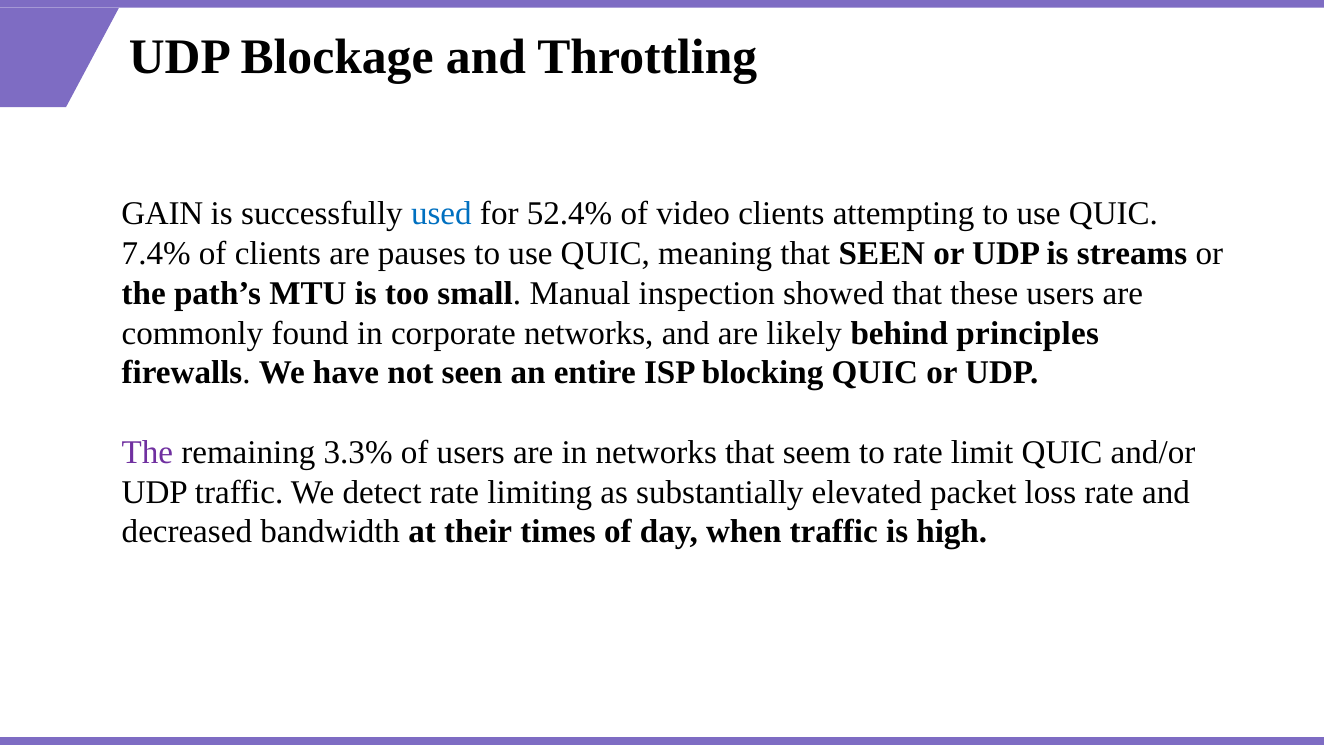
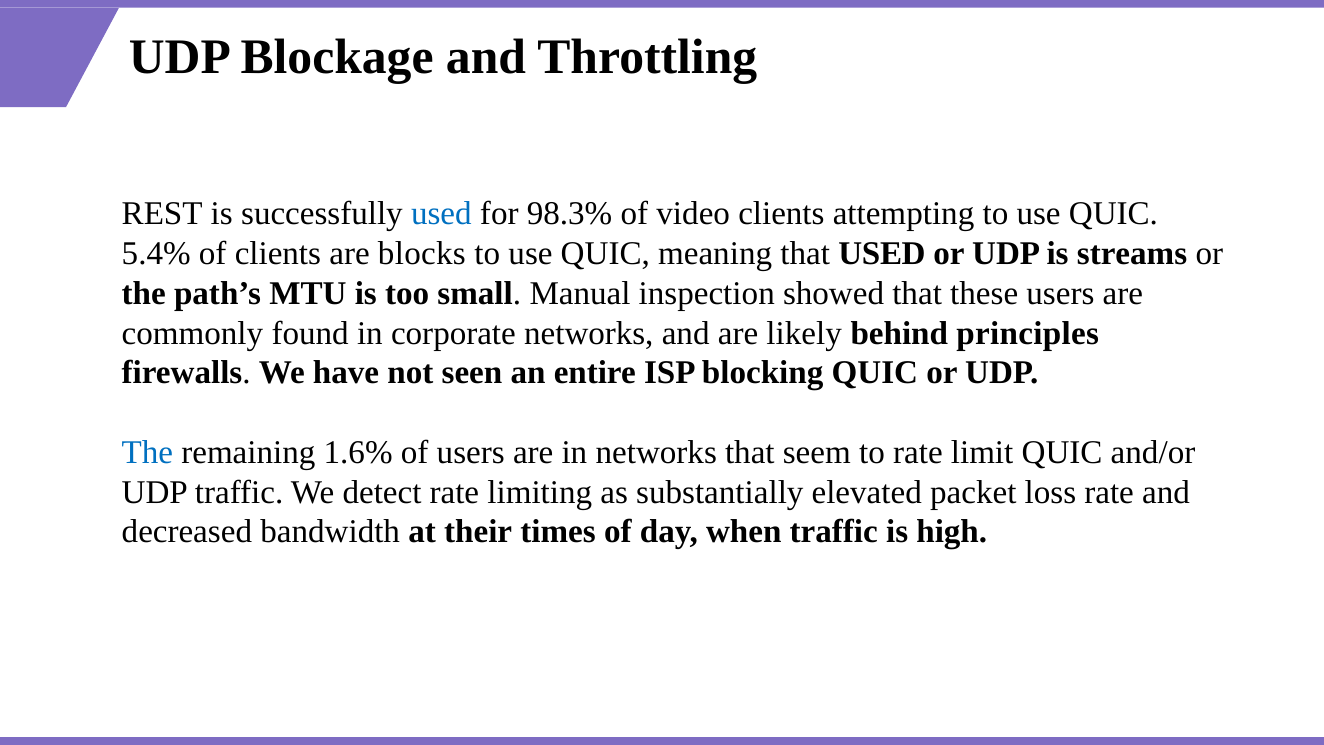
GAIN: GAIN -> REST
52.4%: 52.4% -> 98.3%
7.4%: 7.4% -> 5.4%
pauses: pauses -> blocks
that SEEN: SEEN -> USED
The at (147, 452) colour: purple -> blue
3.3%: 3.3% -> 1.6%
